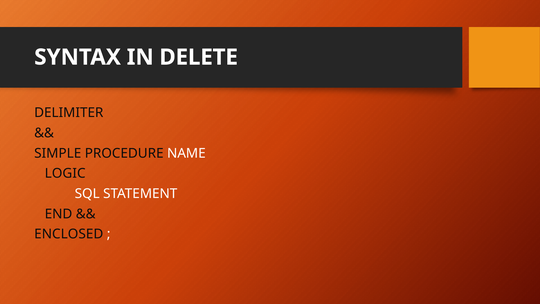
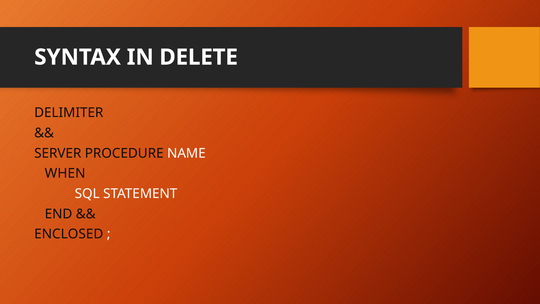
SIMPLE: SIMPLE -> SERVER
LOGIC: LOGIC -> WHEN
